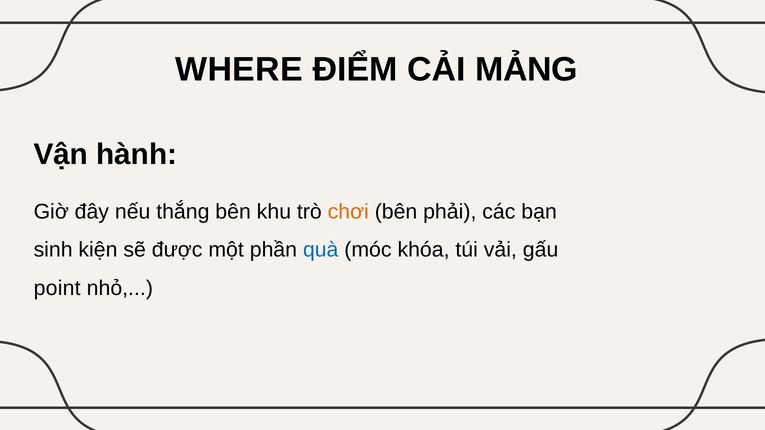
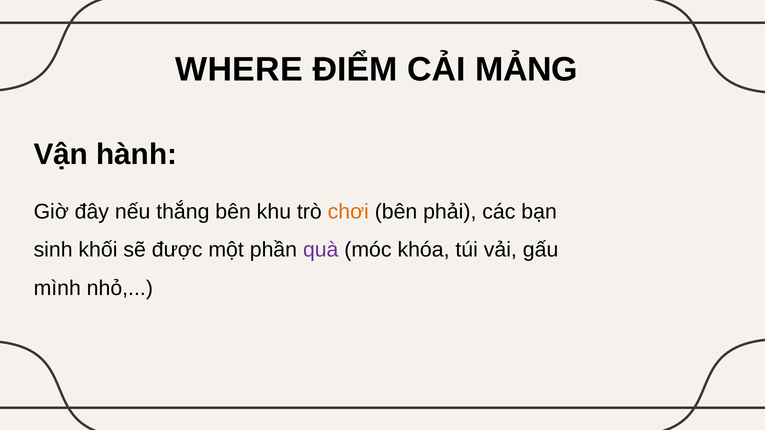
kiện: kiện -> khối
quà colour: blue -> purple
point: point -> mình
